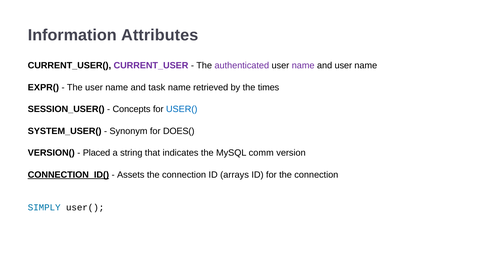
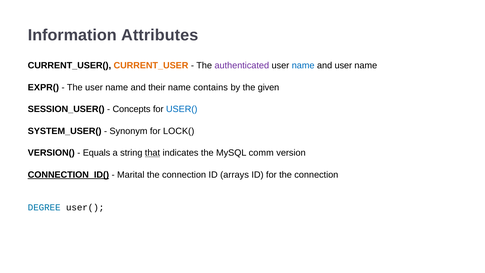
CURRENT_USER colour: purple -> orange
name at (303, 65) colour: purple -> blue
task: task -> their
retrieved: retrieved -> contains
times: times -> given
DOES(: DOES( -> LOCK(
Placed: Placed -> Equals
that underline: none -> present
Assets: Assets -> Marital
SIMPLY: SIMPLY -> DEGREE
